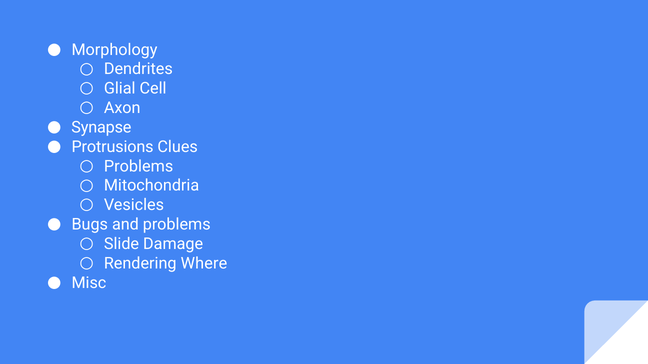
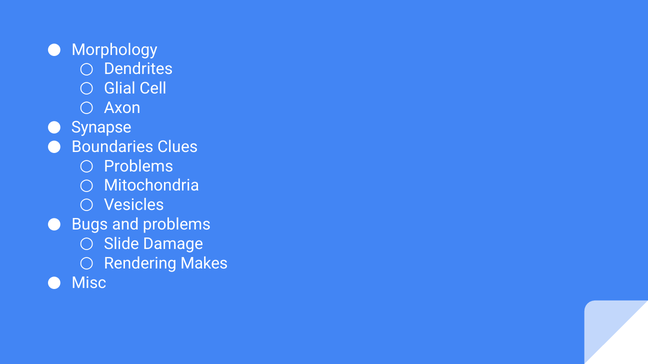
Protrusions: Protrusions -> Boundaries
Where: Where -> Makes
